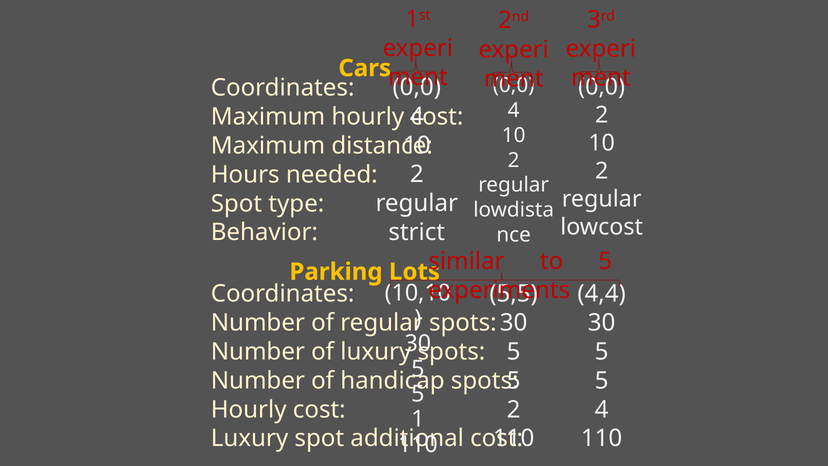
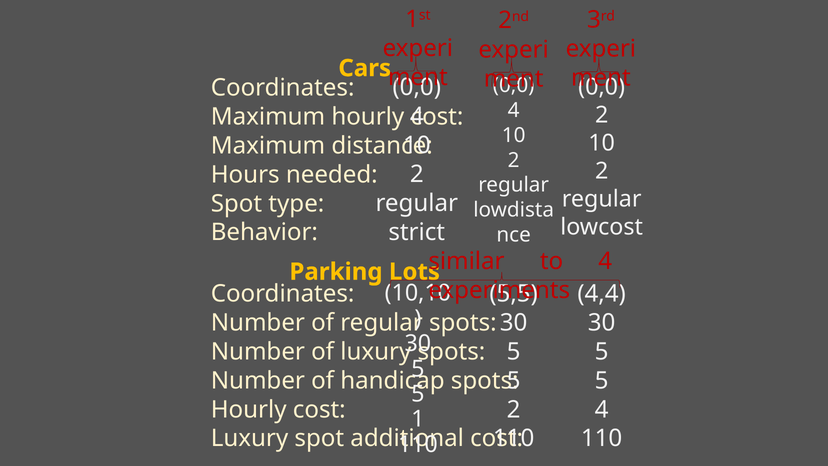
to 5: 5 -> 4
